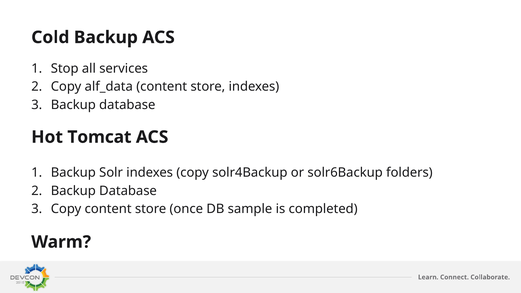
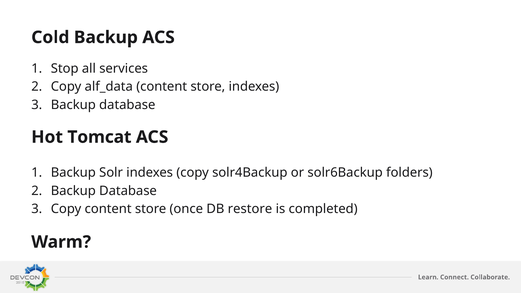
sample: sample -> restore
